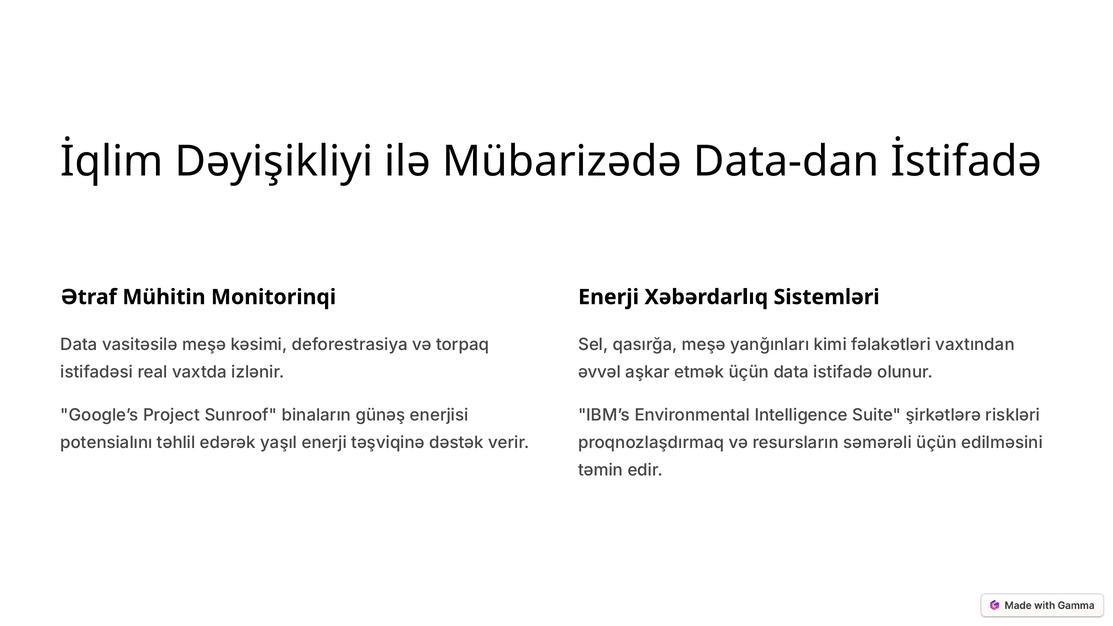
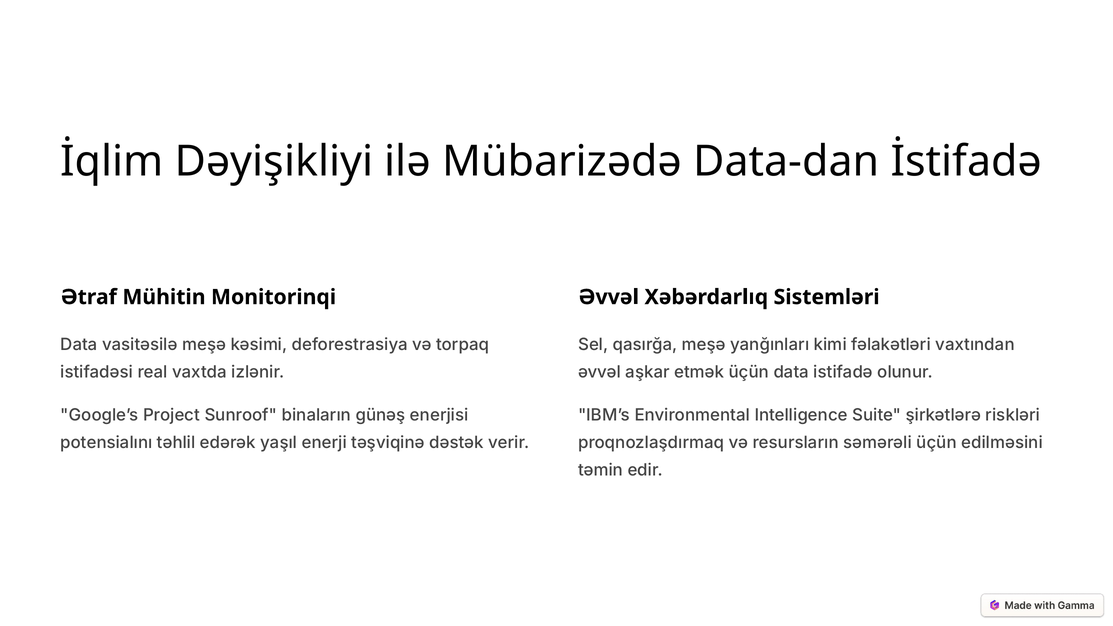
Enerji at (609, 297): Enerji -> Əvvəl
